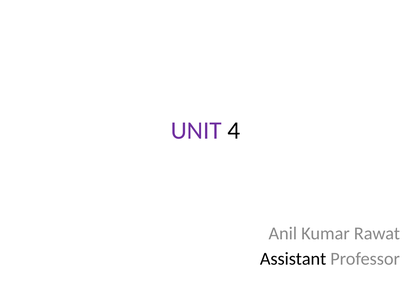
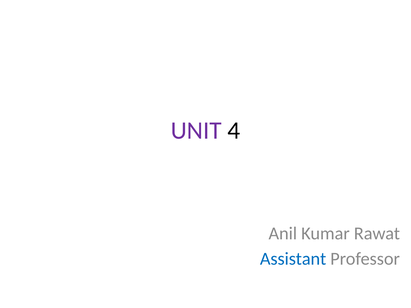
Assistant colour: black -> blue
